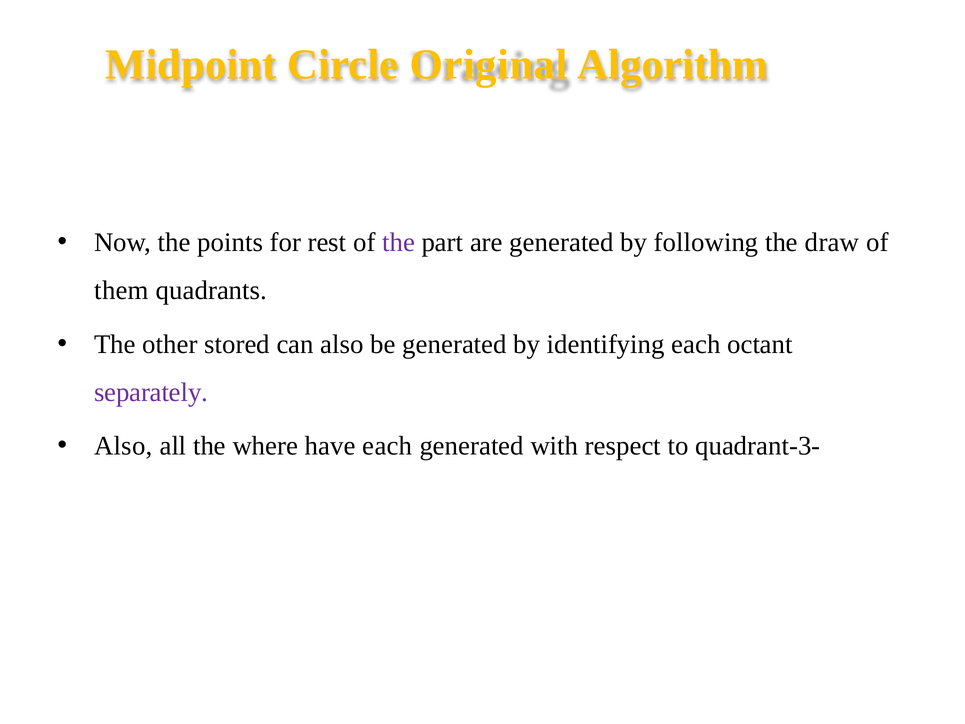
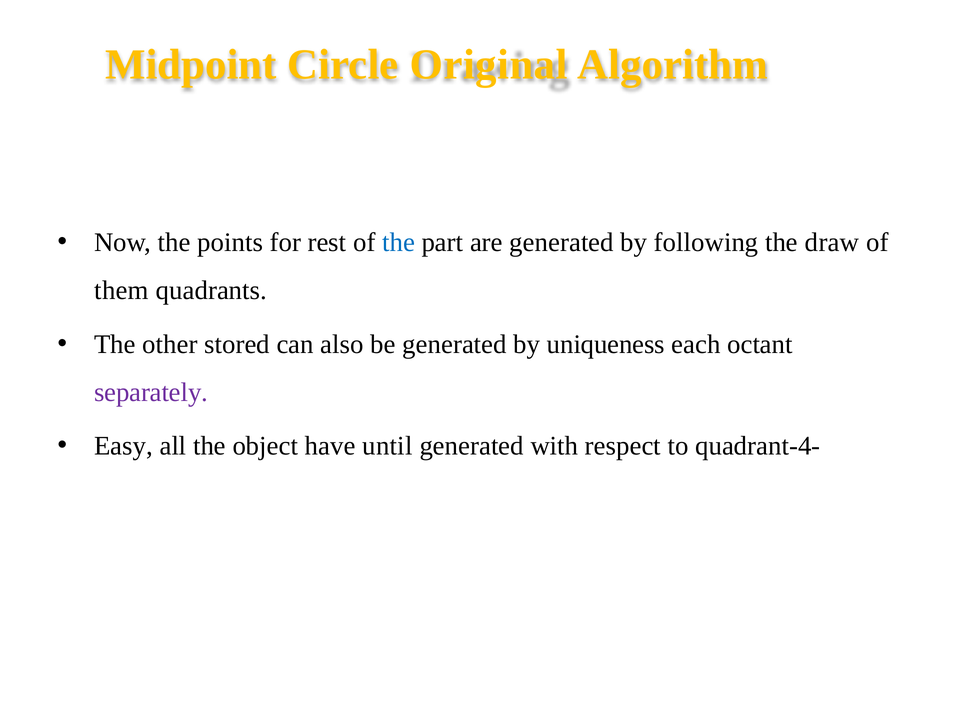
the at (399, 242) colour: purple -> blue
identifying: identifying -> uniqueness
Also at (123, 446): Also -> Easy
where: where -> object
have each: each -> until
quadrant-3-: quadrant-3- -> quadrant-4-
